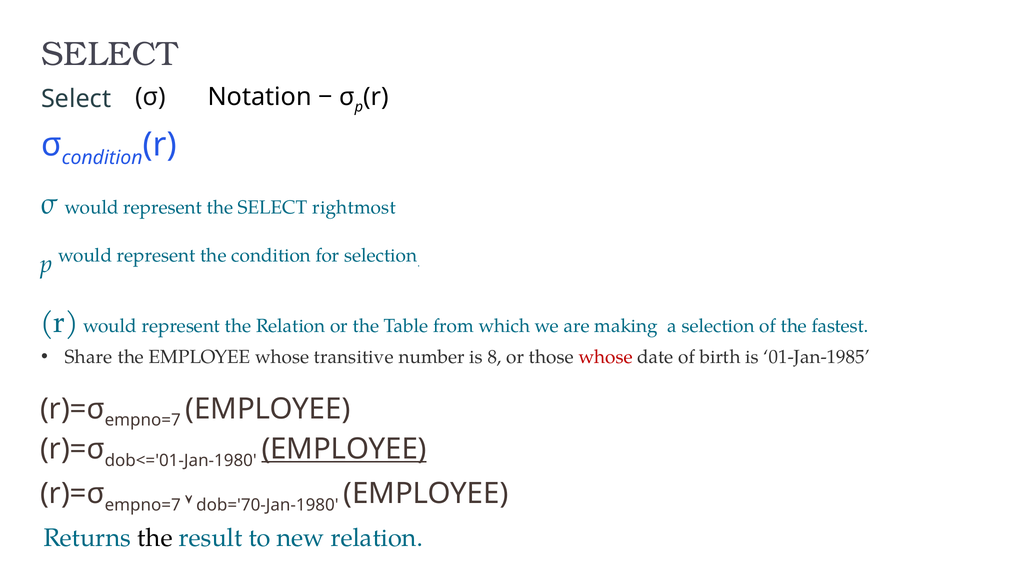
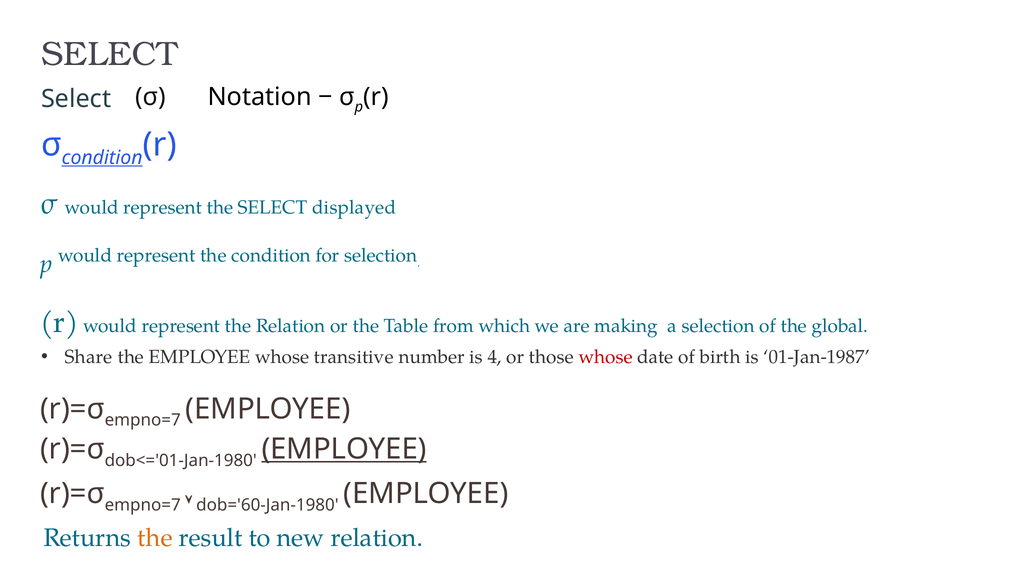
condition at (102, 157) underline: none -> present
rightmost: rightmost -> displayed
fastest: fastest -> global
8: 8 -> 4
01-Jan-1985: 01-Jan-1985 -> 01-Jan-1987
dob='70-Jan-1980: dob='70-Jan-1980 -> dob='60-Jan-1980
the at (155, 538) colour: black -> orange
